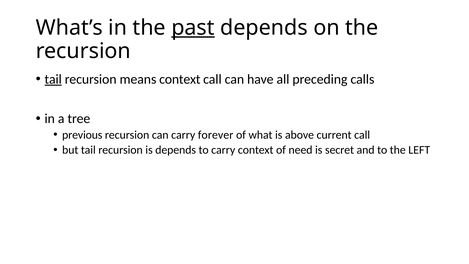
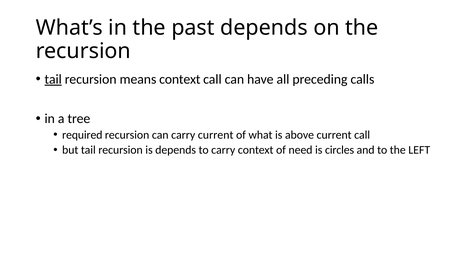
past underline: present -> none
previous: previous -> required
carry forever: forever -> current
secret: secret -> circles
